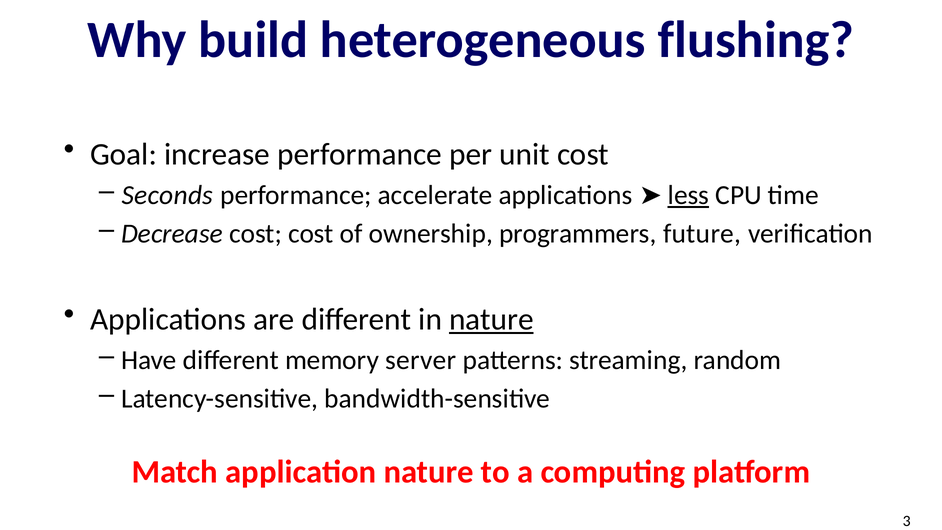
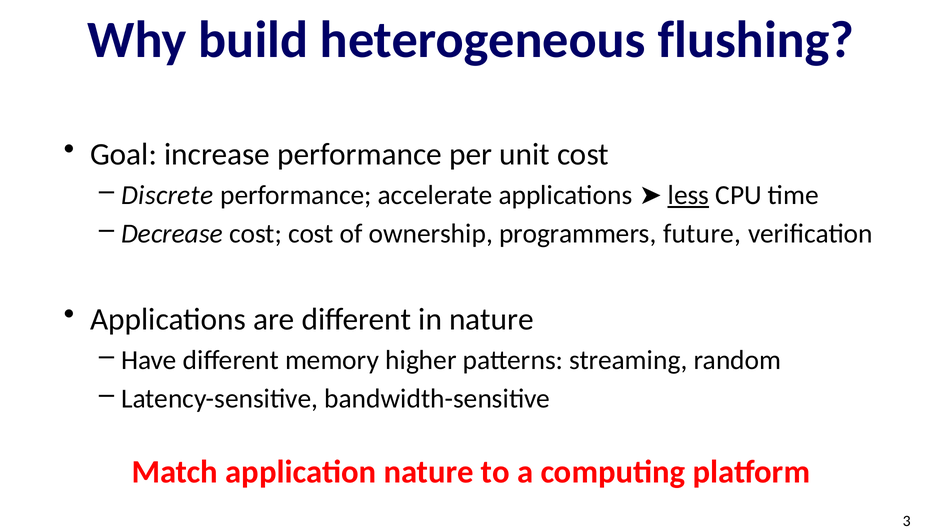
Seconds: Seconds -> Discrete
nature at (491, 319) underline: present -> none
server: server -> higher
